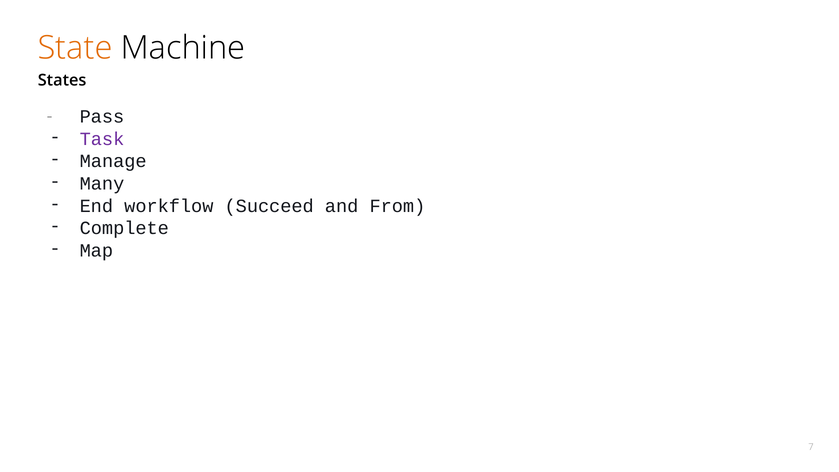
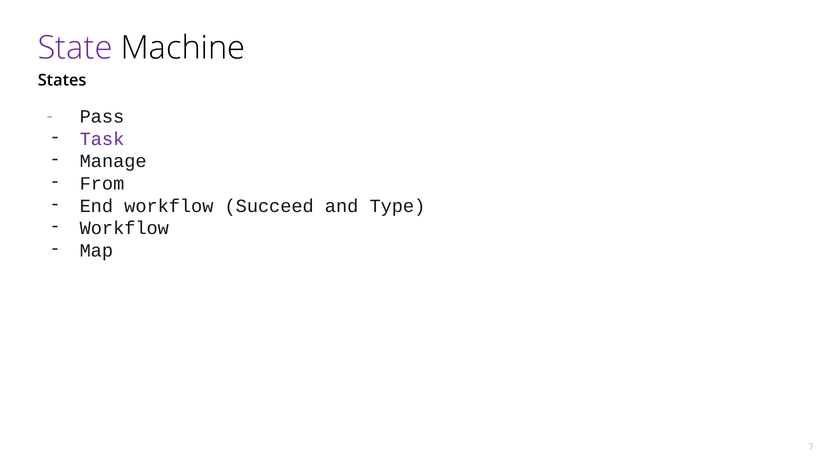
State colour: orange -> purple
Many: Many -> From
From: From -> Type
Complete at (124, 228): Complete -> Workflow
